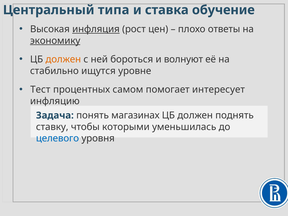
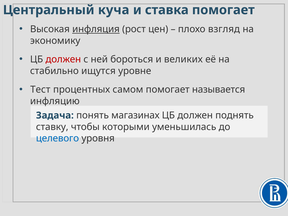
типа: типа -> куча
ставка обучение: обучение -> помогает
ответы: ответы -> взгляд
экономику underline: present -> none
должен at (63, 59) colour: orange -> red
волнуют: волнуют -> великих
интересует: интересует -> называется
